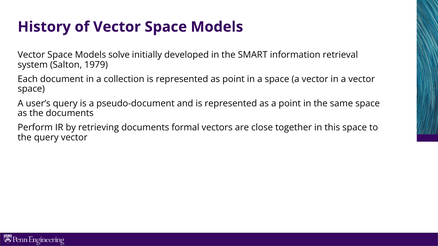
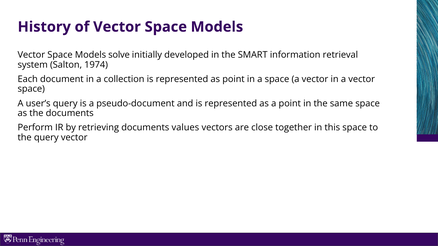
1979: 1979 -> 1974
formal: formal -> values
